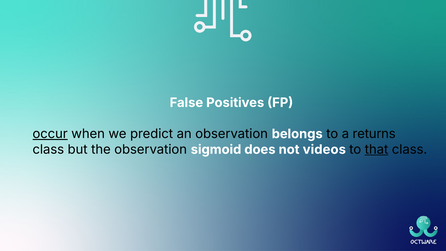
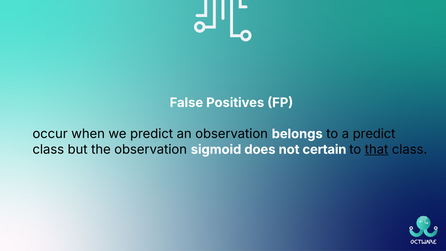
occur underline: present -> none
a returns: returns -> predict
videos: videos -> certain
